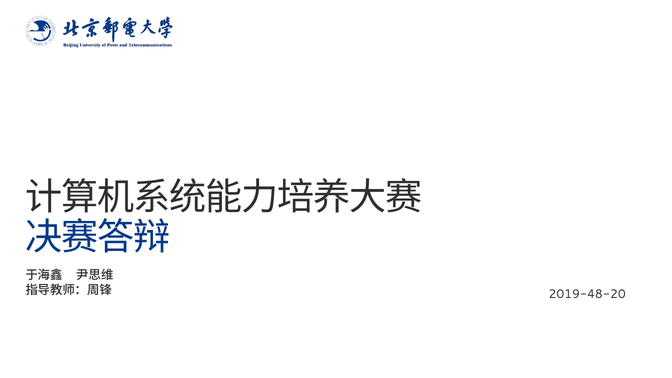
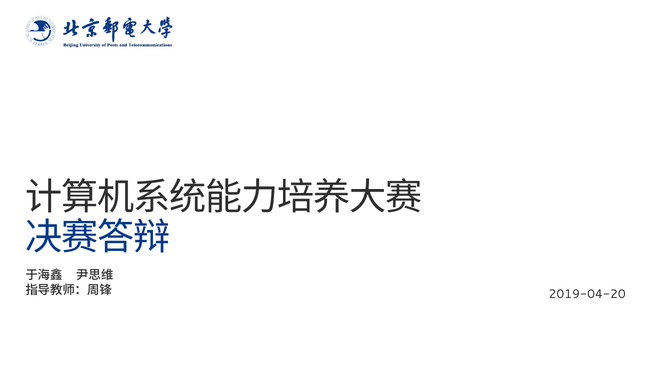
2019-48-20: 2019-48-20 -> 2019-04-20
